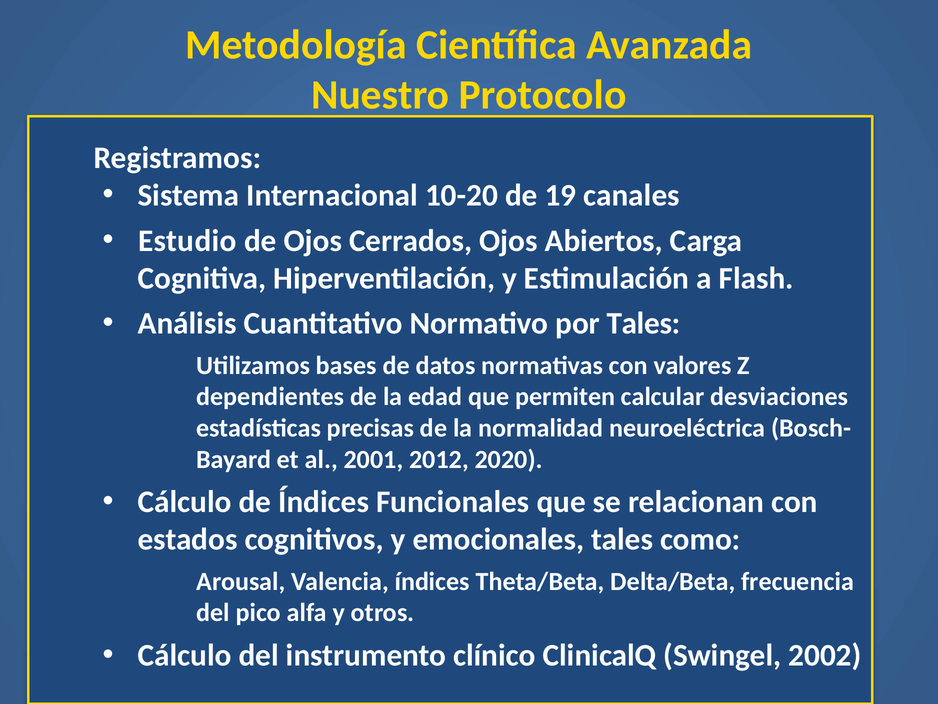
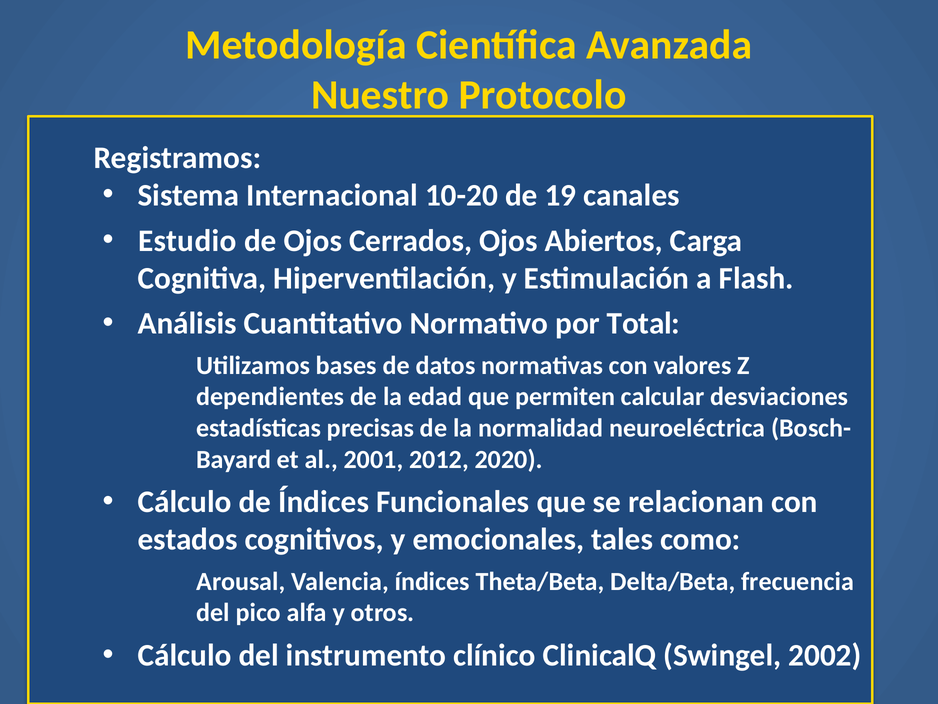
por Tales: Tales -> Total
